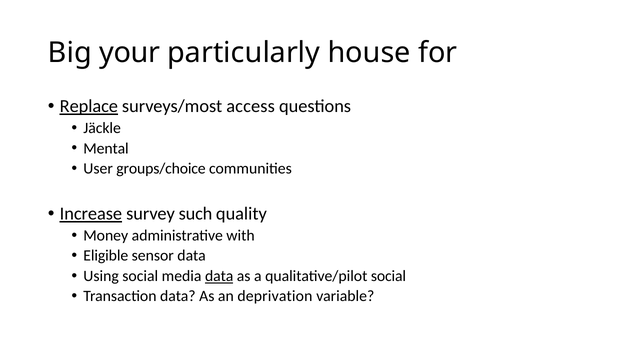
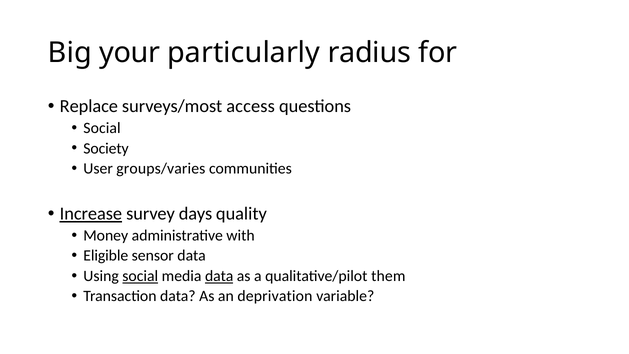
house: house -> radius
Replace underline: present -> none
Jäckle at (102, 128): Jäckle -> Social
Mental: Mental -> Society
groups/choice: groups/choice -> groups/varies
such: such -> days
social at (140, 276) underline: none -> present
qualitative/pilot social: social -> them
